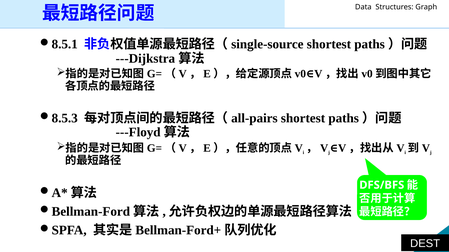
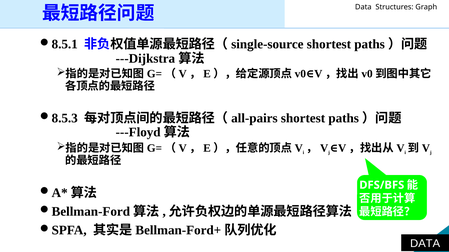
DEST at (425, 244): DEST -> DATA
